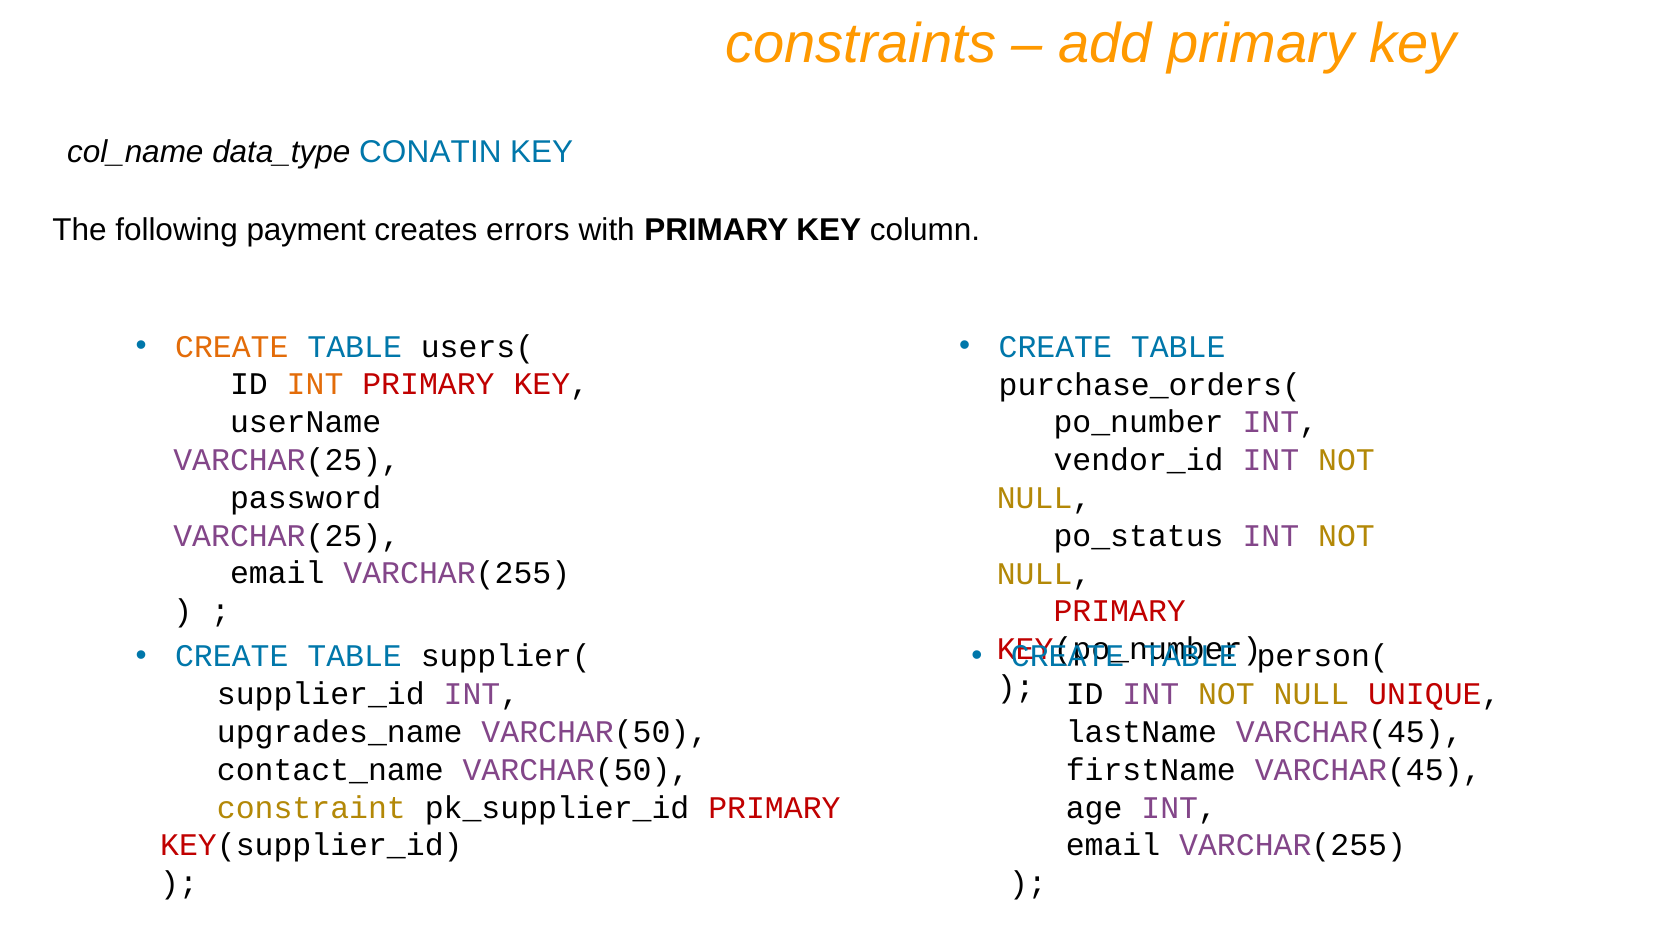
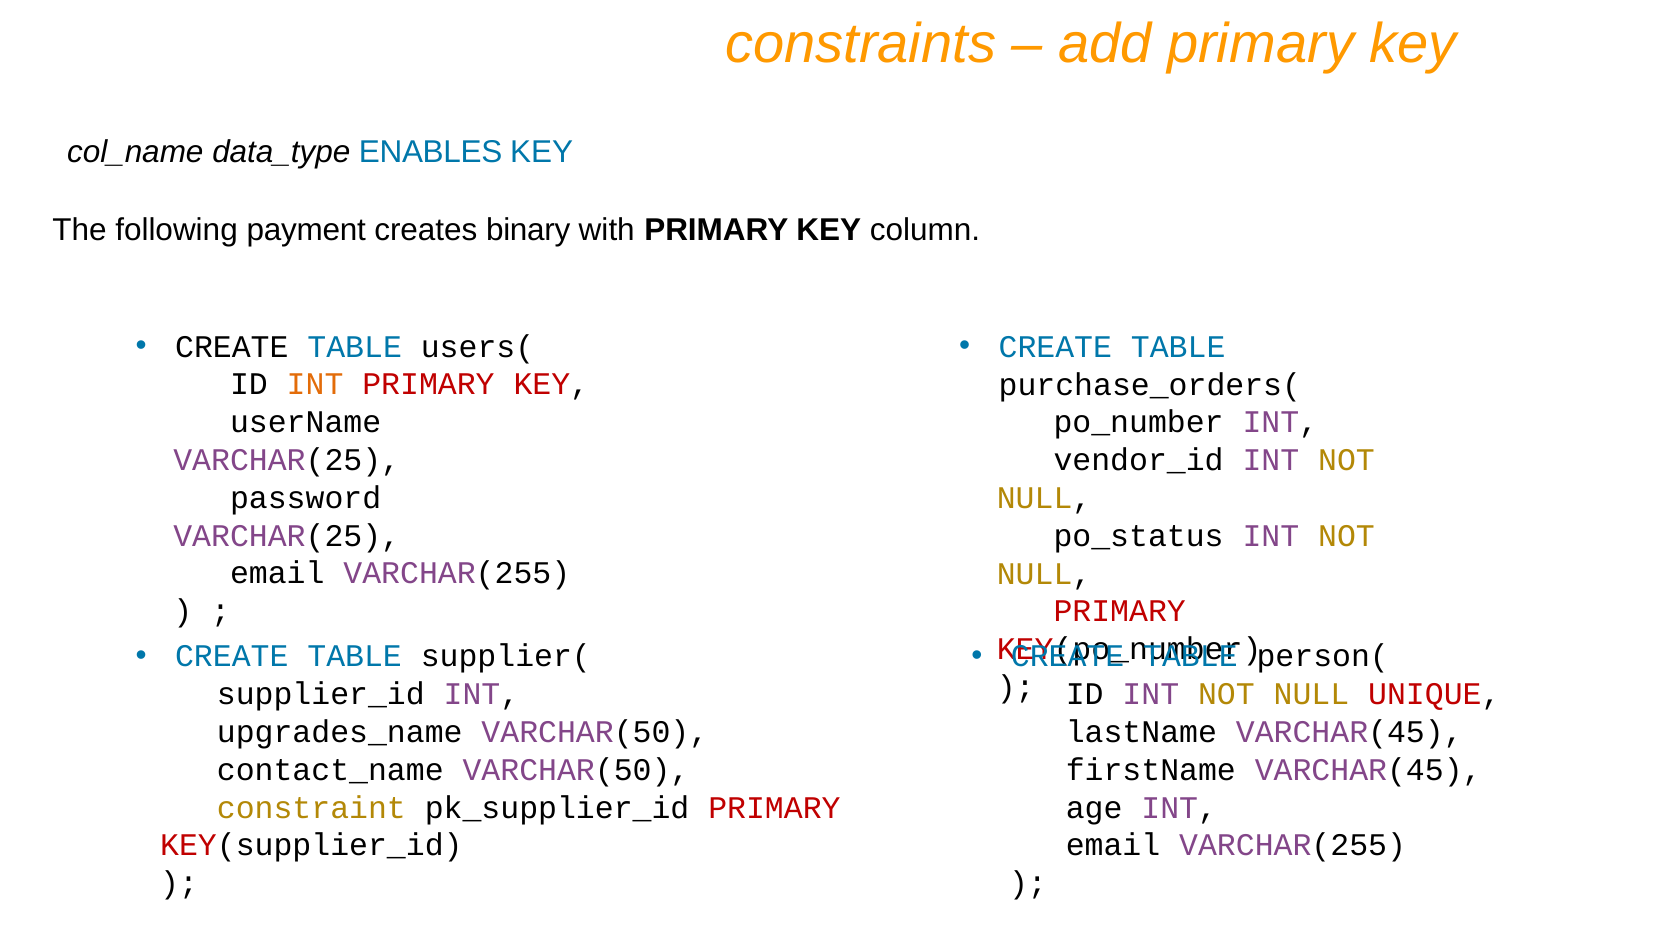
CONATIN: CONATIN -> ENABLES
errors: errors -> binary
CREATE at (232, 347) colour: orange -> black
